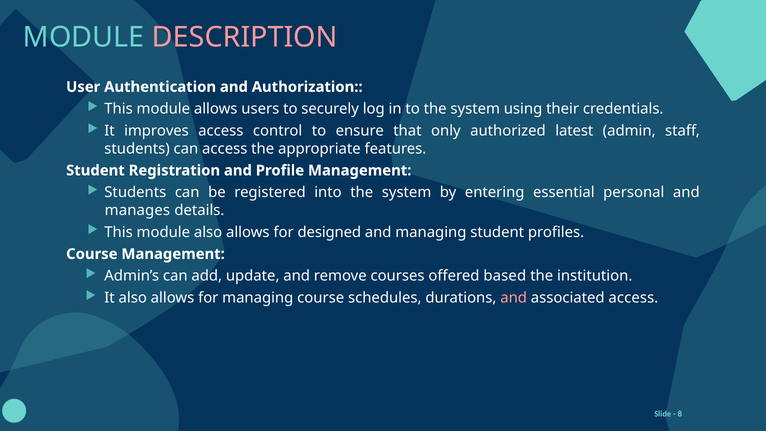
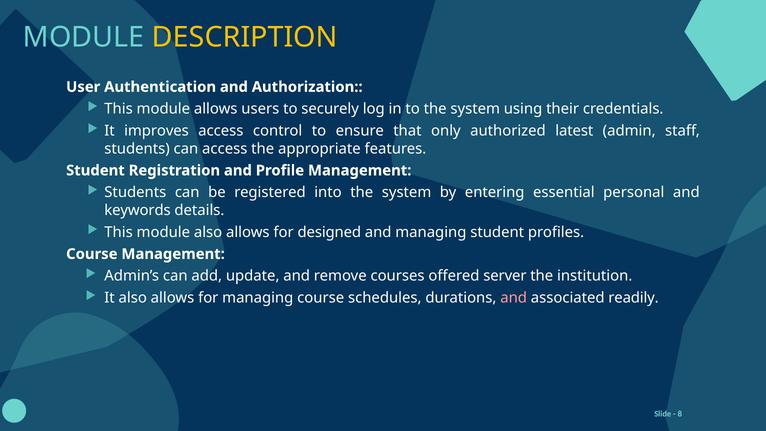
DESCRIPTION colour: pink -> yellow
manages: manages -> keywords
based: based -> server
associated access: access -> readily
